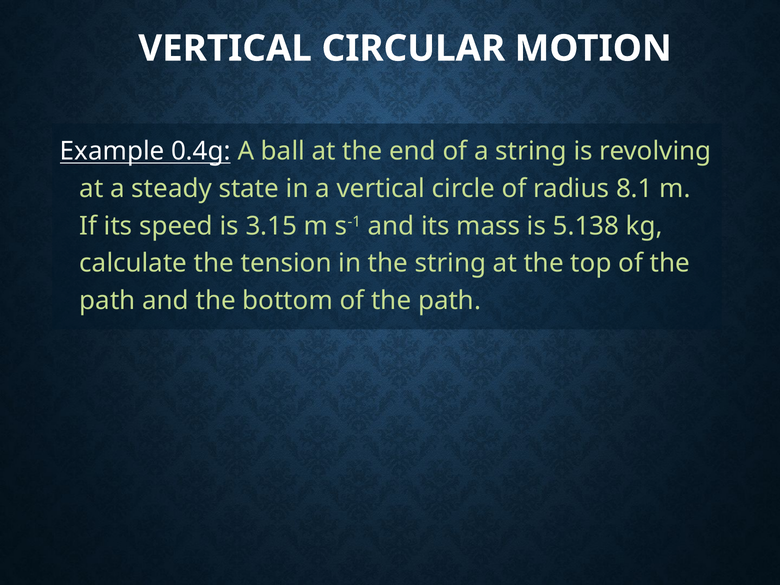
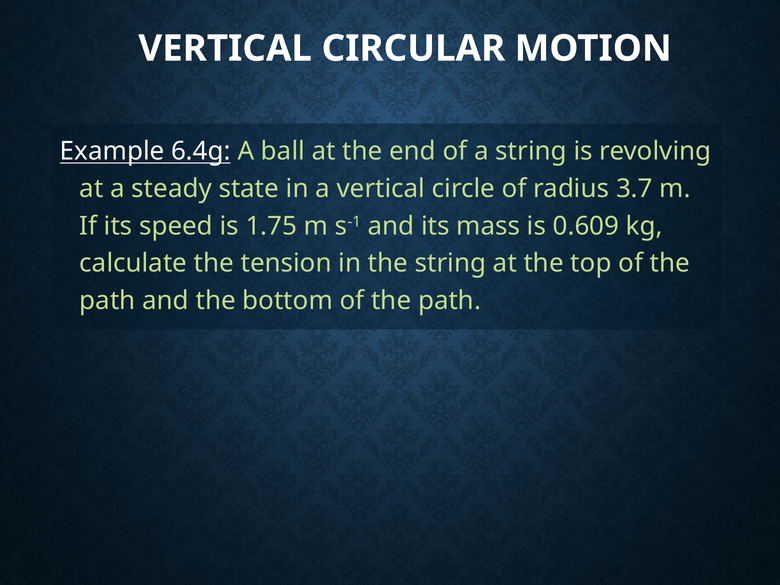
0.4g: 0.4g -> 6.4g
8.1: 8.1 -> 3.7
3.15: 3.15 -> 1.75
5.138: 5.138 -> 0.609
